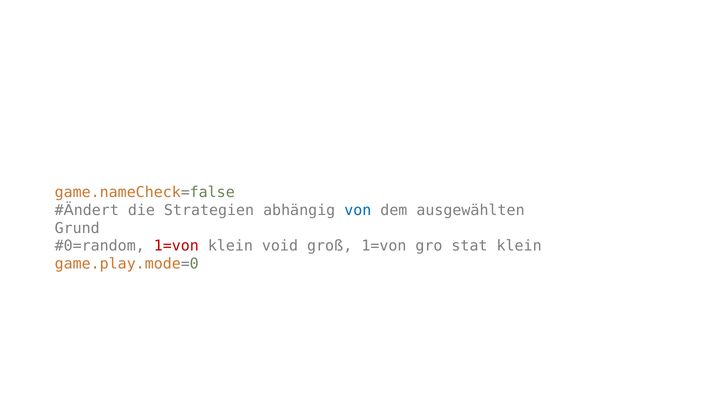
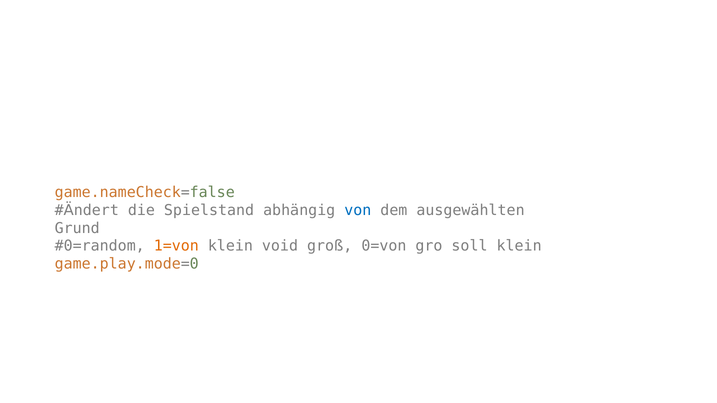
Strategien: Strategien -> Spielstand
1=von at (176, 246) colour: red -> orange
groß 1=von: 1=von -> 0=von
stat: stat -> soll
